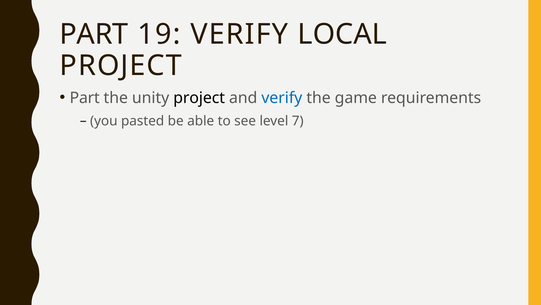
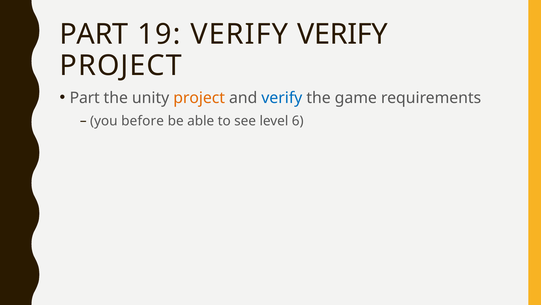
VERIFY LOCAL: LOCAL -> VERIFY
project at (199, 98) colour: black -> orange
pasted: pasted -> before
7: 7 -> 6
